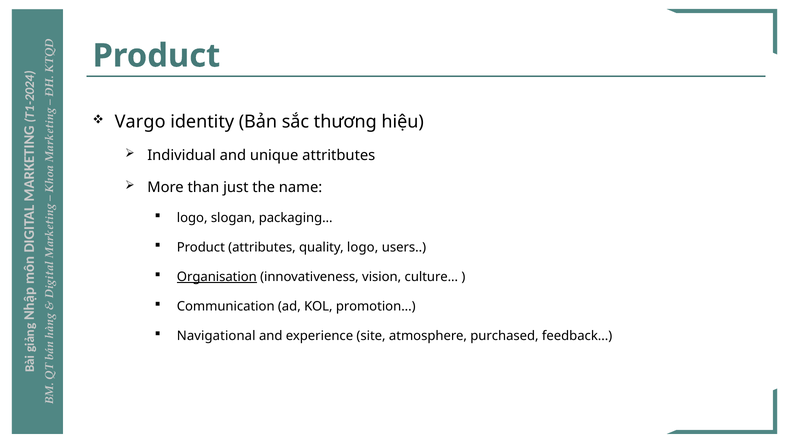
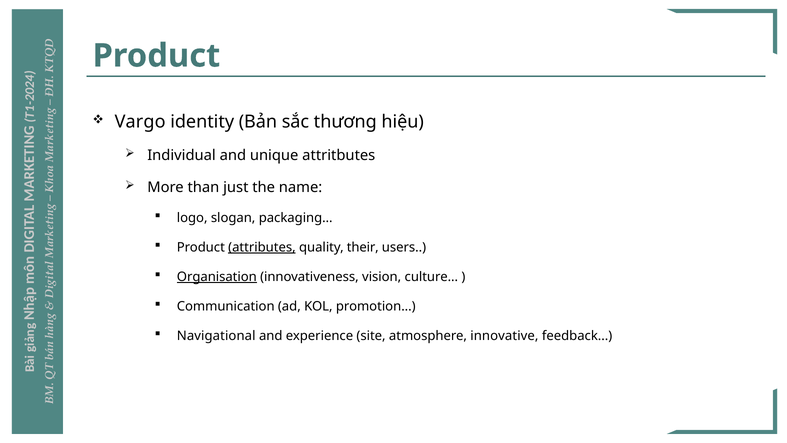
attributes underline: none -> present
quality logo: logo -> their
purchased: purchased -> innovative
